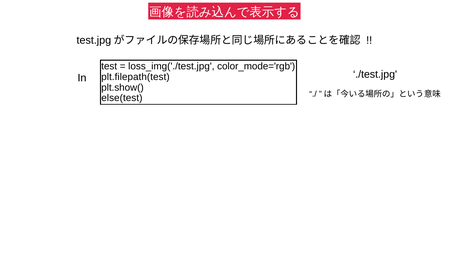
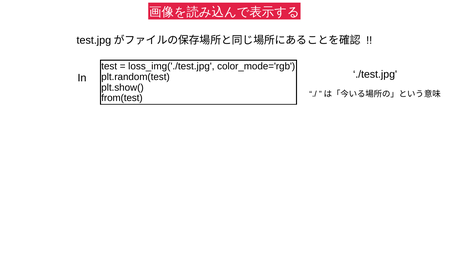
plt.filepath(test: plt.filepath(test -> plt.random(test
else(test: else(test -> from(test
